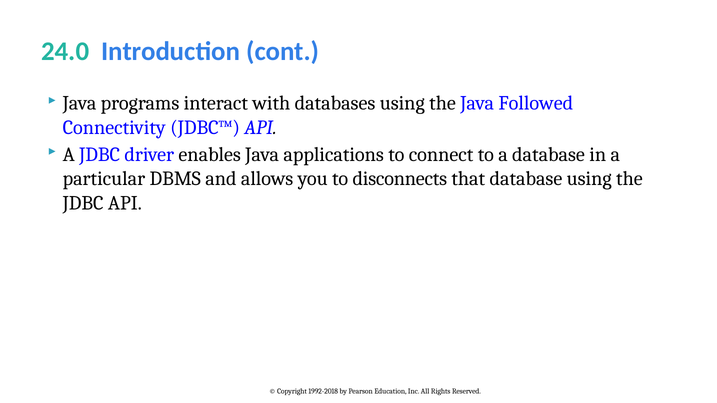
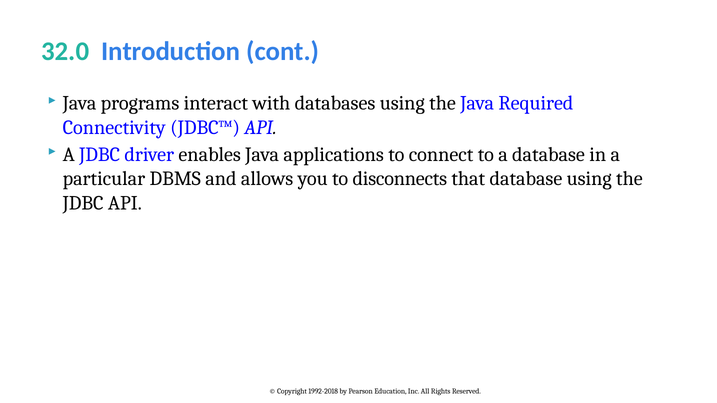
24.0: 24.0 -> 32.0
Followed: Followed -> Required
